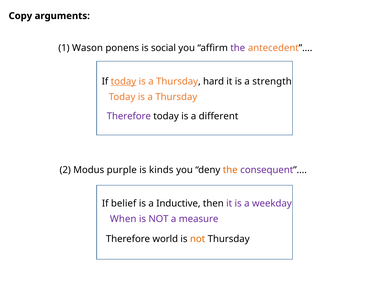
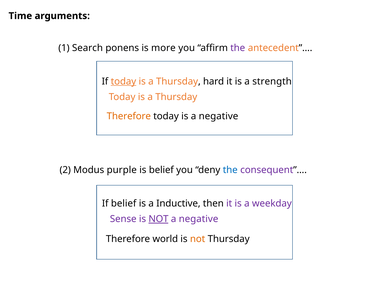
Copy: Copy -> Time
Wason: Wason -> Search
social: social -> more
Therefore at (129, 116) colour: purple -> orange
is a different: different -> negative
is kinds: kinds -> belief
the at (230, 170) colour: orange -> blue
When: When -> Sense
NOT at (159, 219) underline: none -> present
measure at (199, 219): measure -> negative
